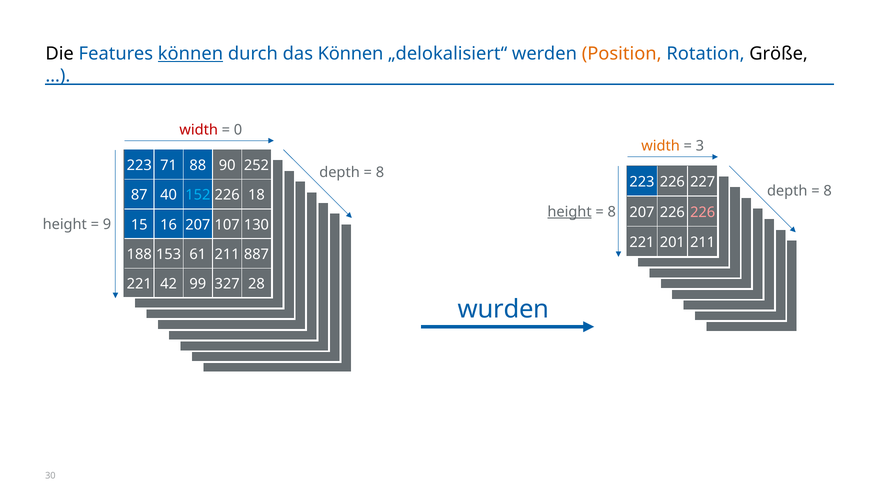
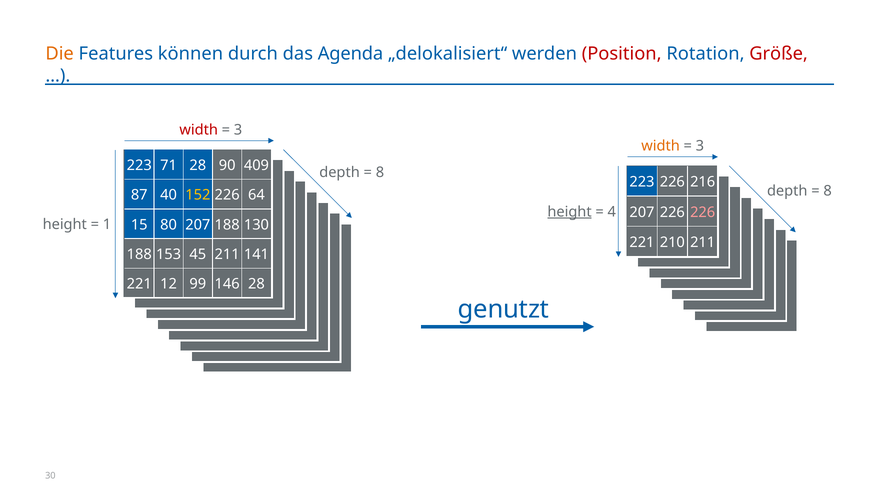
Die colour: black -> orange
können at (190, 54) underline: present -> none
das Können: Können -> Agenda
Position colour: orange -> red
Größe colour: black -> red
0 at (238, 130): 0 -> 3
71 88: 88 -> 28
252: 252 -> 409
227: 227 -> 216
152 colour: light blue -> yellow
18: 18 -> 64
8 at (612, 212): 8 -> 4
9: 9 -> 1
16: 16 -> 80
207 107: 107 -> 188
201: 201 -> 210
61: 61 -> 45
887: 887 -> 141
42: 42 -> 12
327: 327 -> 146
wurden: wurden -> genutzt
